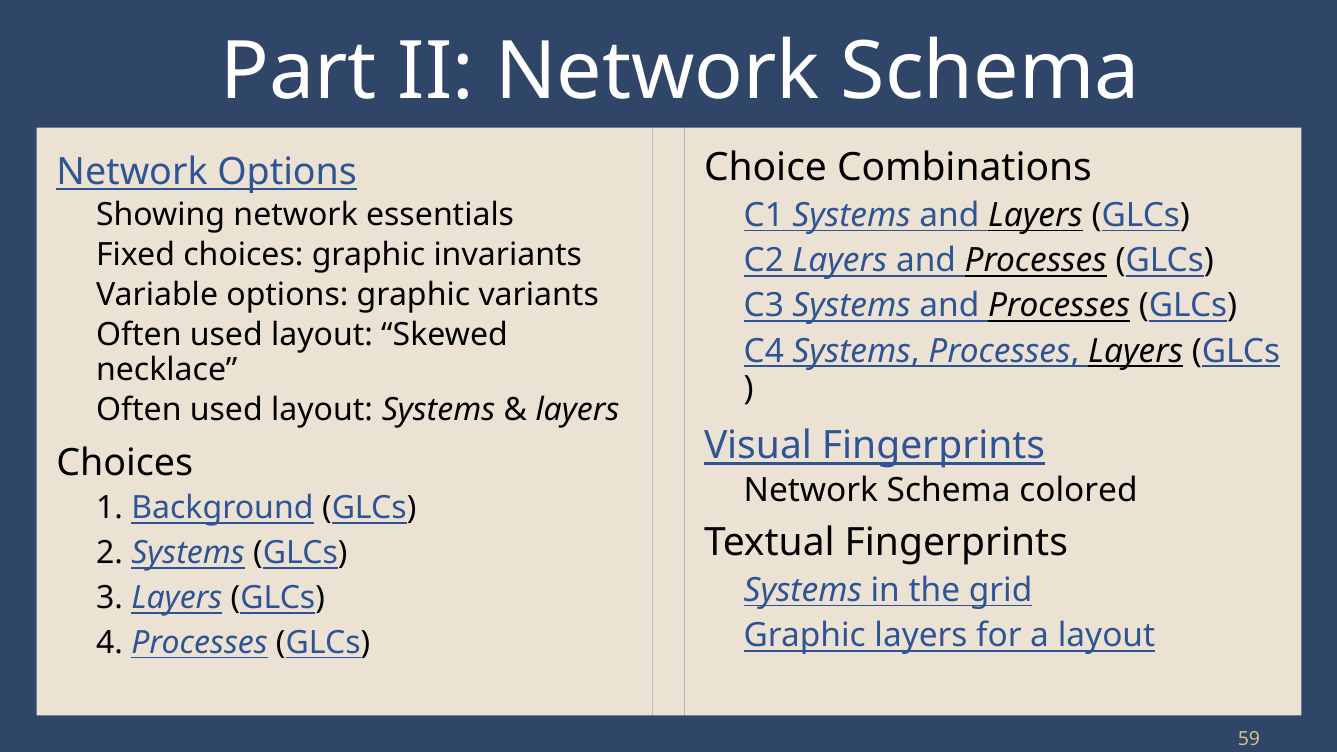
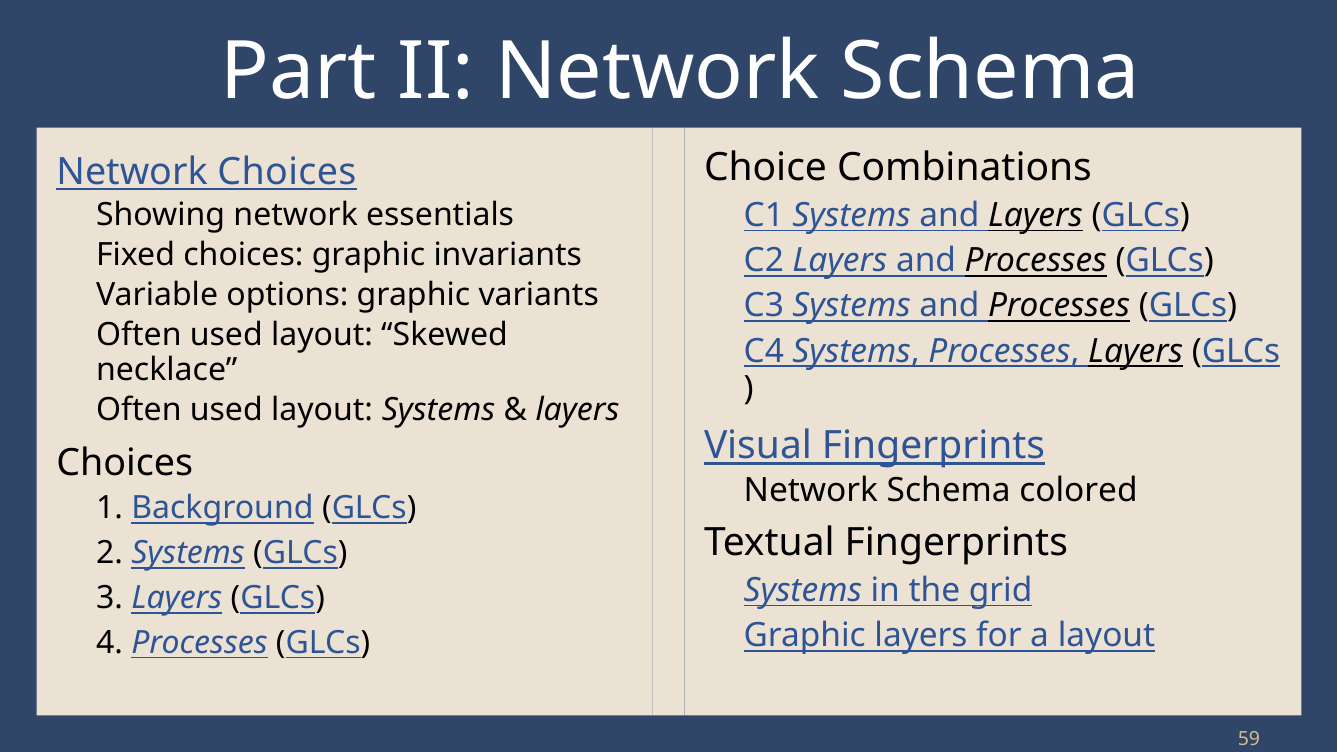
Network Options: Options -> Choices
